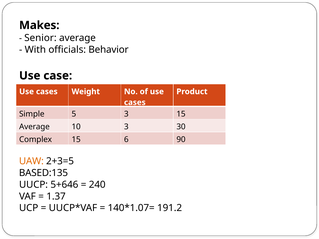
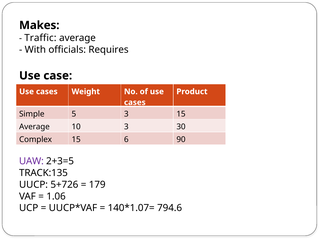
Senior: Senior -> Traffic
Behavior: Behavior -> Requires
UAW colour: orange -> purple
BASED:135: BASED:135 -> TRACK:135
5+646: 5+646 -> 5+726
240: 240 -> 179
1.37: 1.37 -> 1.06
191.2: 191.2 -> 794.6
